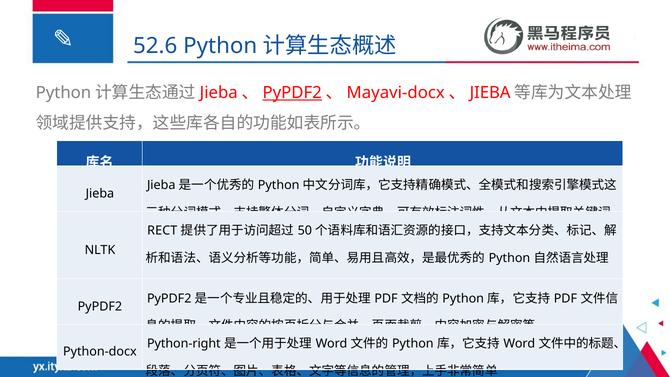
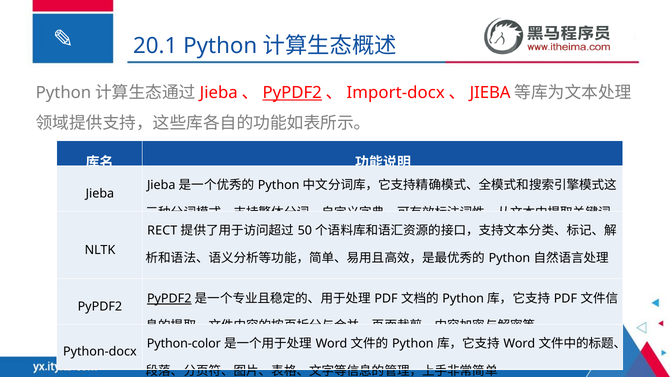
52.6: 52.6 -> 20.1
Mayavi-docx: Mayavi-docx -> Import-docx
PyPDF2 at (169, 298) underline: none -> present
Python-right: Python-right -> Python-color
